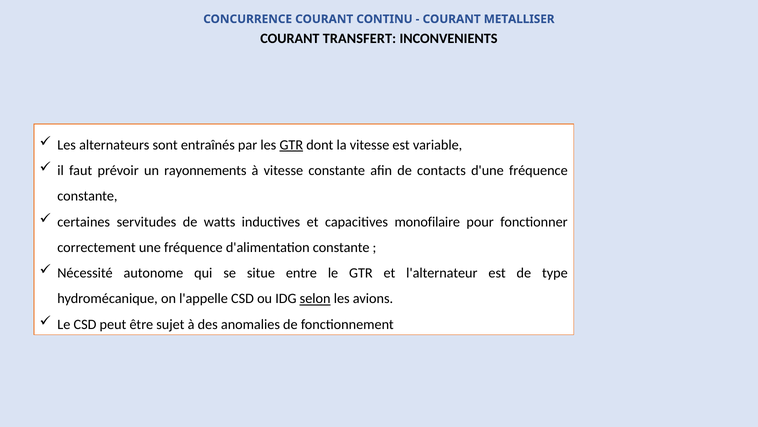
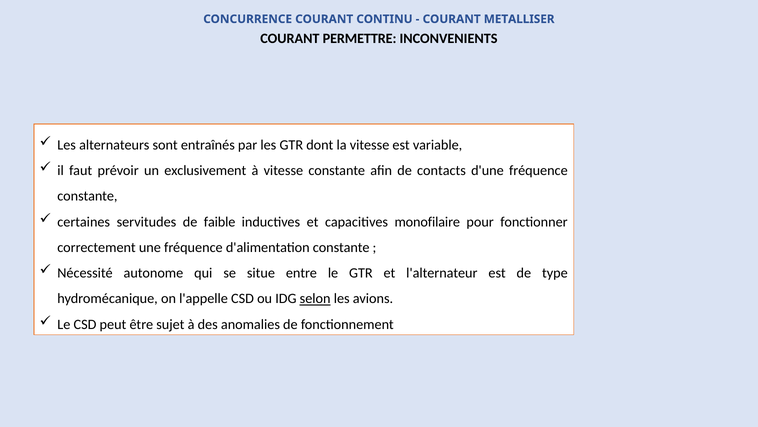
TRANSFERT: TRANSFERT -> PERMETTRE
GTR at (291, 145) underline: present -> none
rayonnements: rayonnements -> exclusivement
watts: watts -> faible
